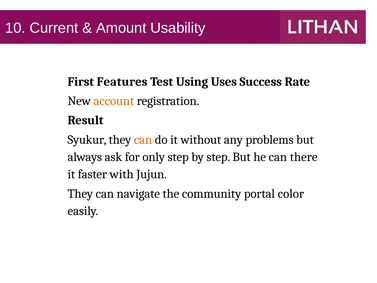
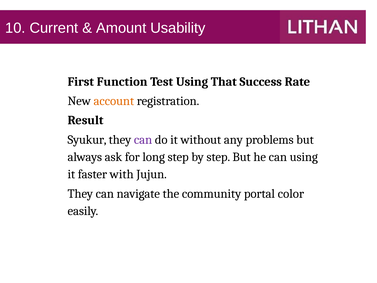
Features: Features -> Function
Uses: Uses -> That
can at (143, 139) colour: orange -> purple
only: only -> long
can there: there -> using
